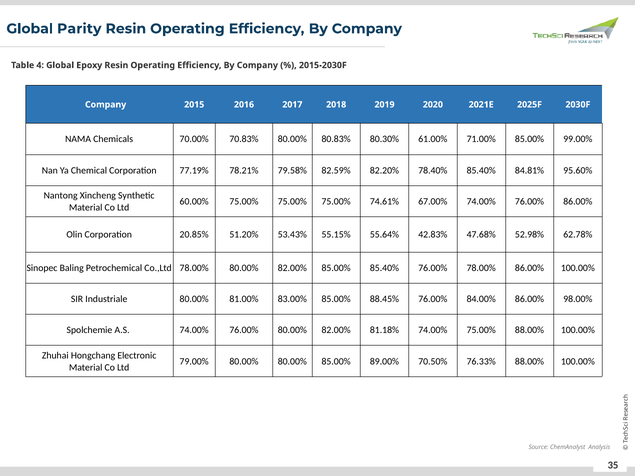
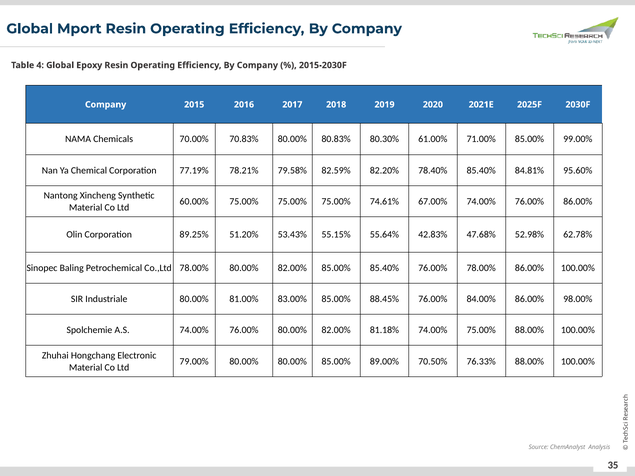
Parity: Parity -> Mport
20.85%: 20.85% -> 89.25%
